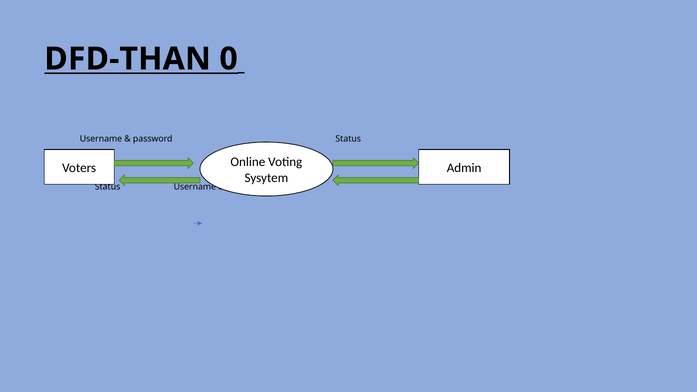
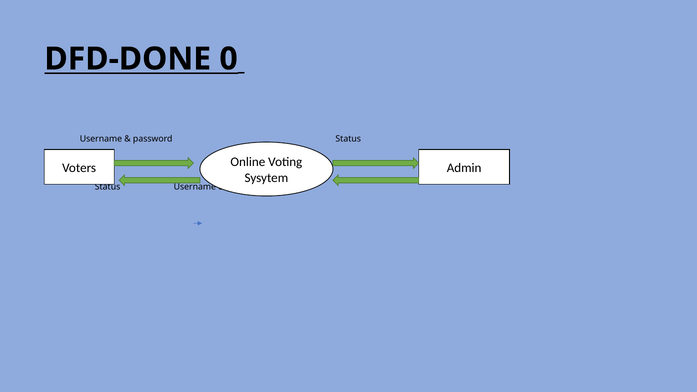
DFD-THAN: DFD-THAN -> DFD-DONE
